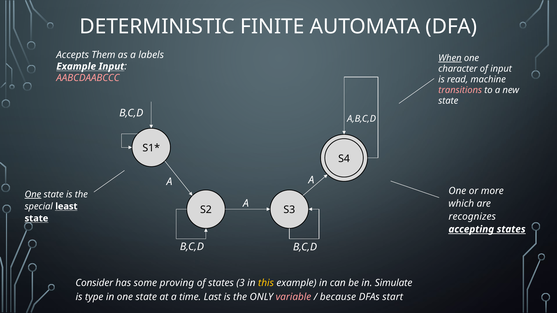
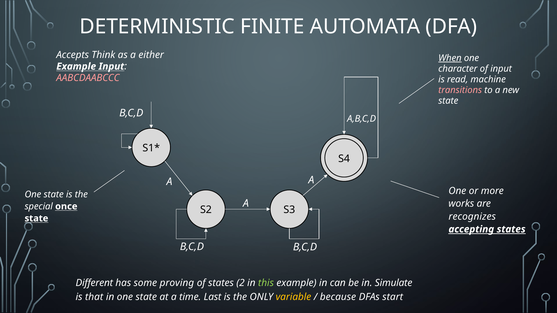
Them: Them -> Think
labels: labels -> either
One at (33, 195) underline: present -> none
which: which -> works
least: least -> once
Consider: Consider -> Different
3: 3 -> 2
this colour: yellow -> light green
type: type -> that
variable colour: pink -> yellow
